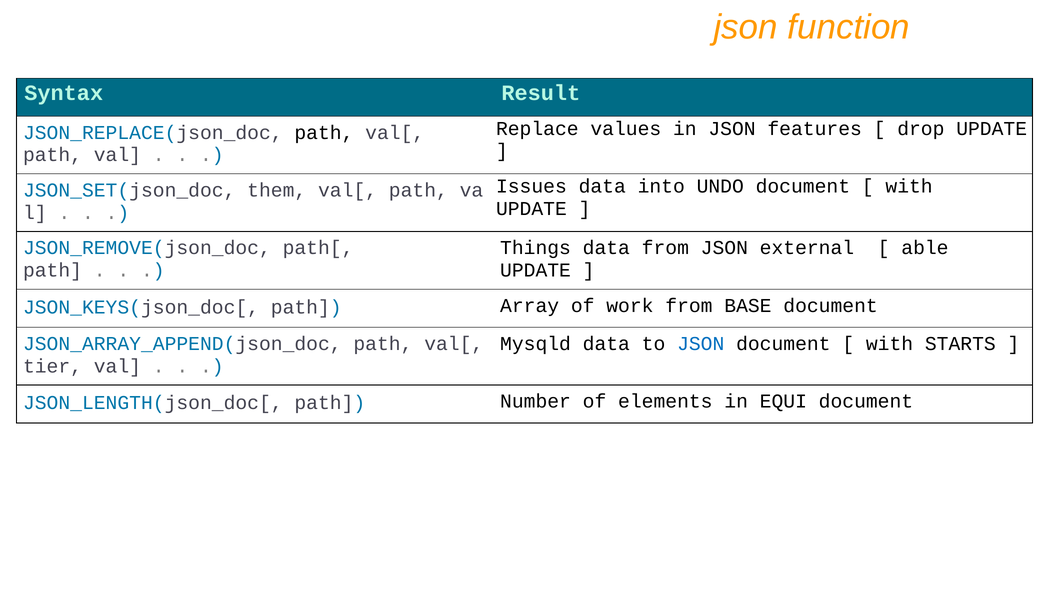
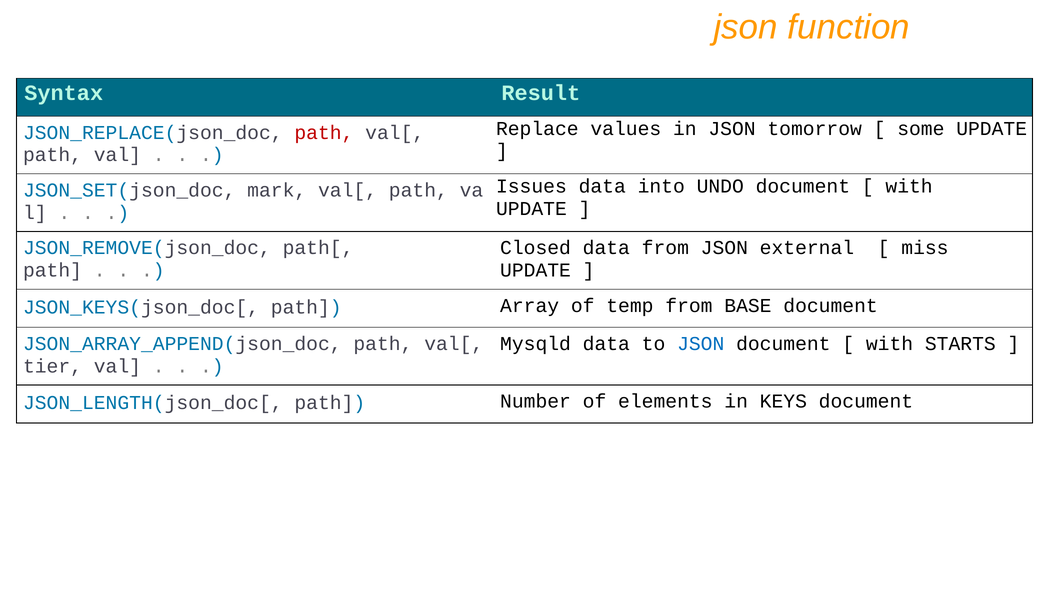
features: features -> tomorrow
drop: drop -> some
path at (324, 133) colour: black -> red
them: them -> mark
Things: Things -> Closed
able: able -> miss
work: work -> temp
EQUI: EQUI -> KEYS
